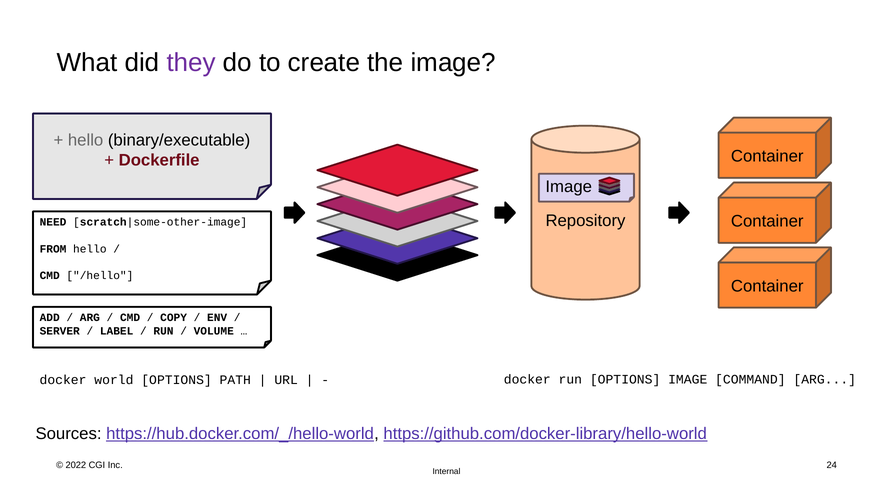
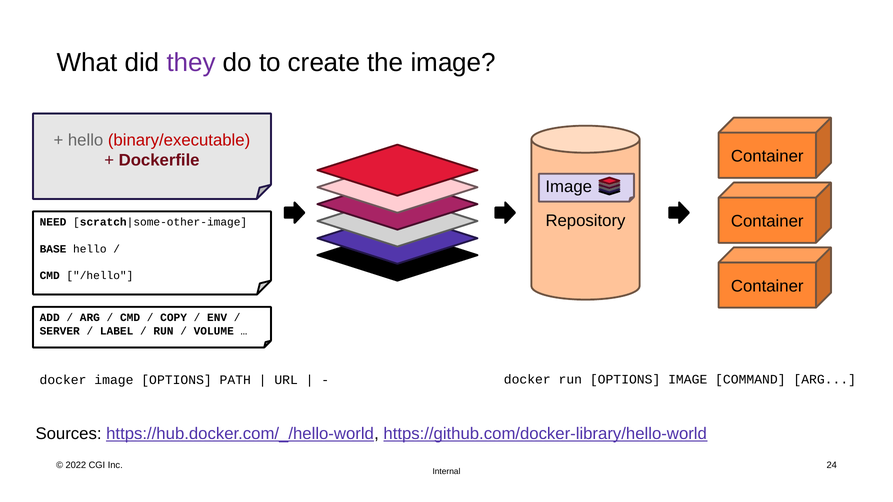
binary/executable colour: black -> red
FROM: FROM -> BASE
docker world: world -> image
